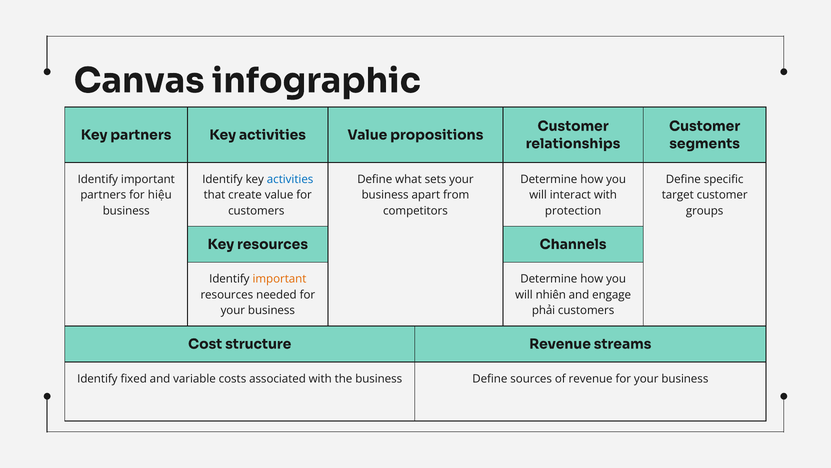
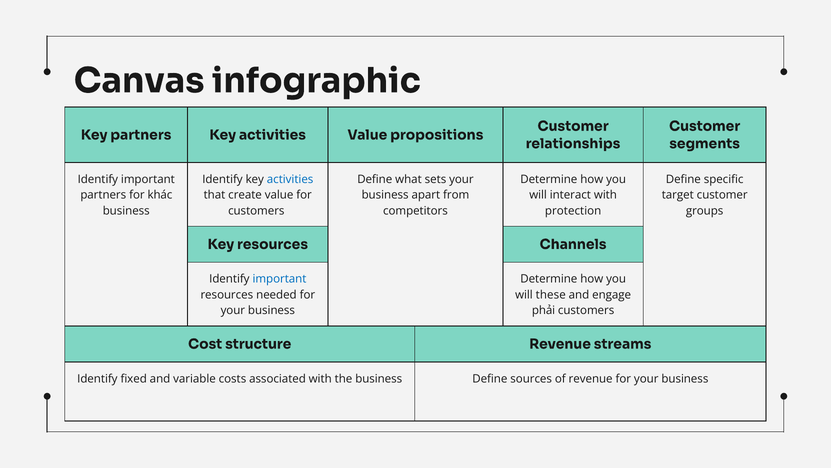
hiệu: hiệu -> khác
important at (279, 279) colour: orange -> blue
nhiên: nhiên -> these
